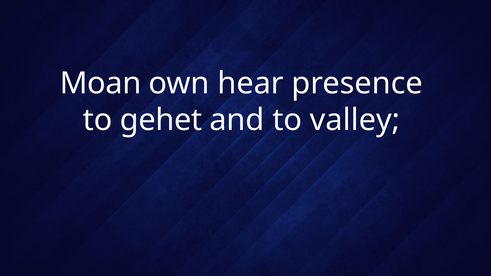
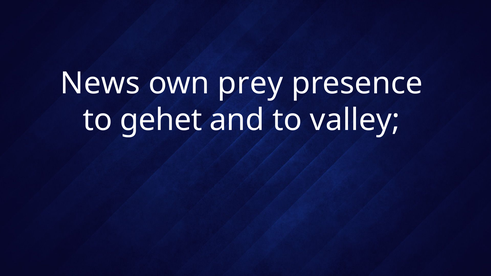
Moan: Moan -> News
hear: hear -> prey
